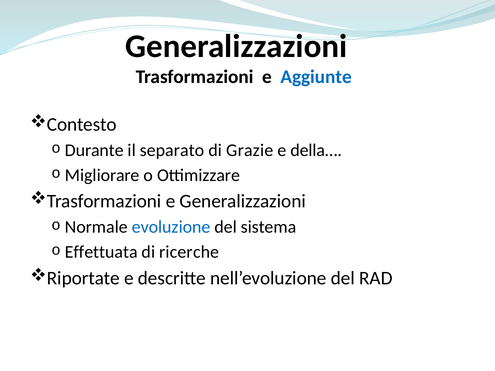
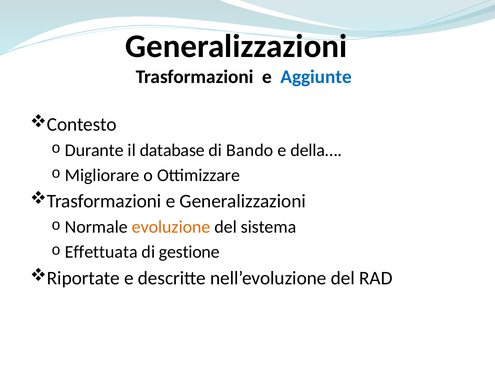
separato: separato -> database
Grazie: Grazie -> Bando
evoluzione colour: blue -> orange
ricerche: ricerche -> gestione
